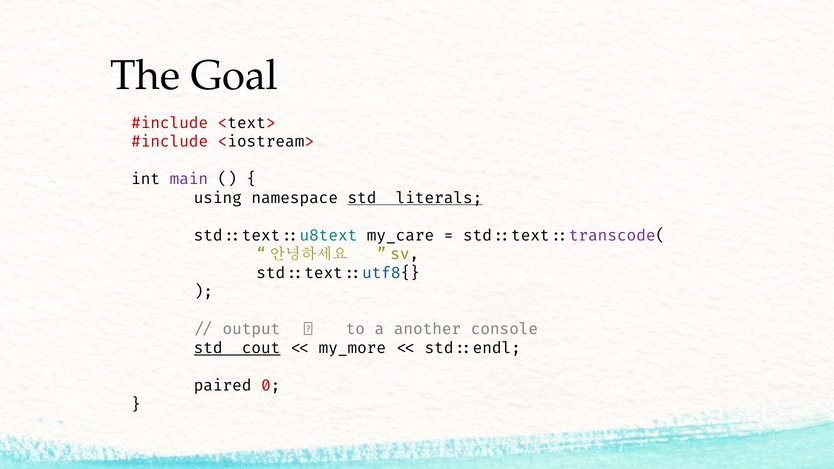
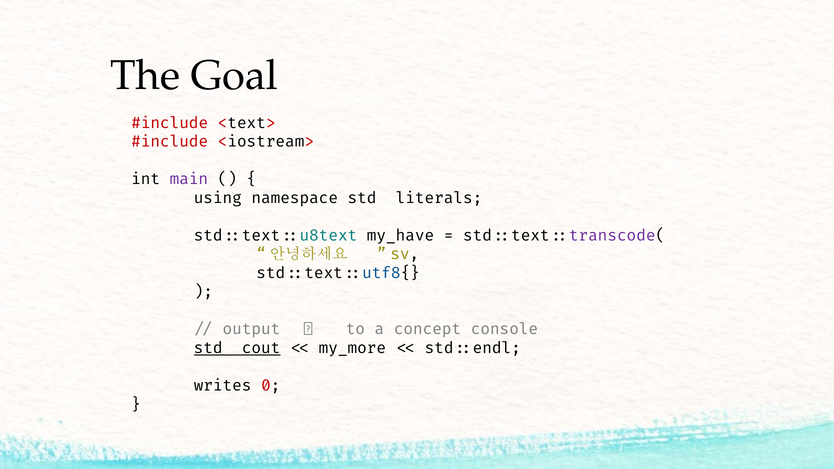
std::literals underline: present -> none
my_care: my_care -> my_have
another: another -> concept
paired: paired -> writes
